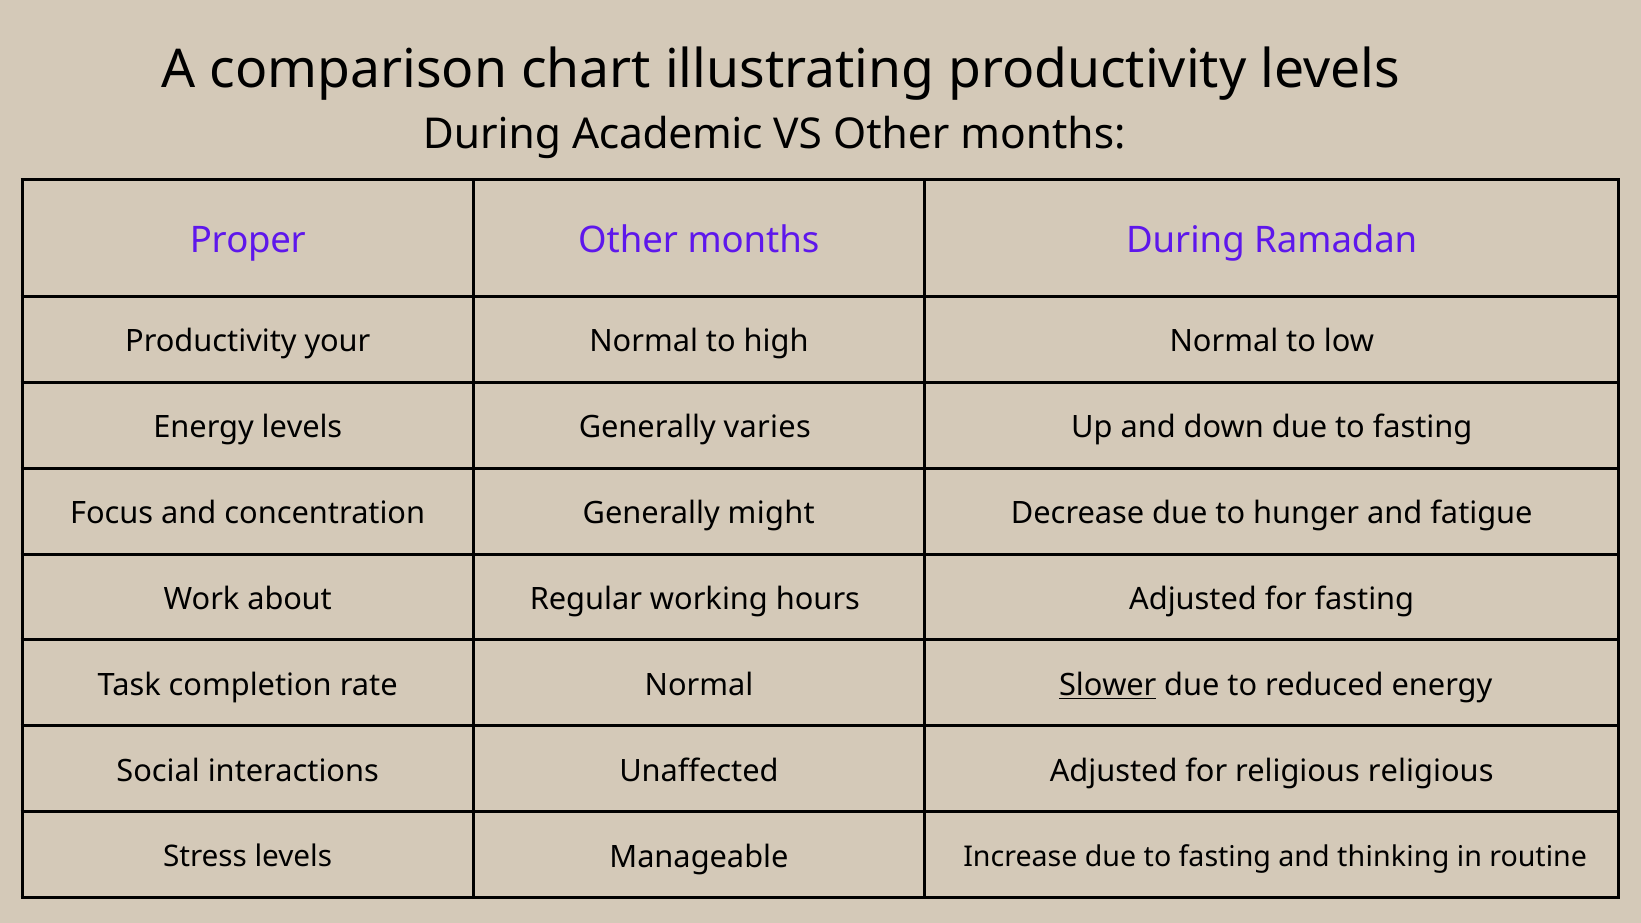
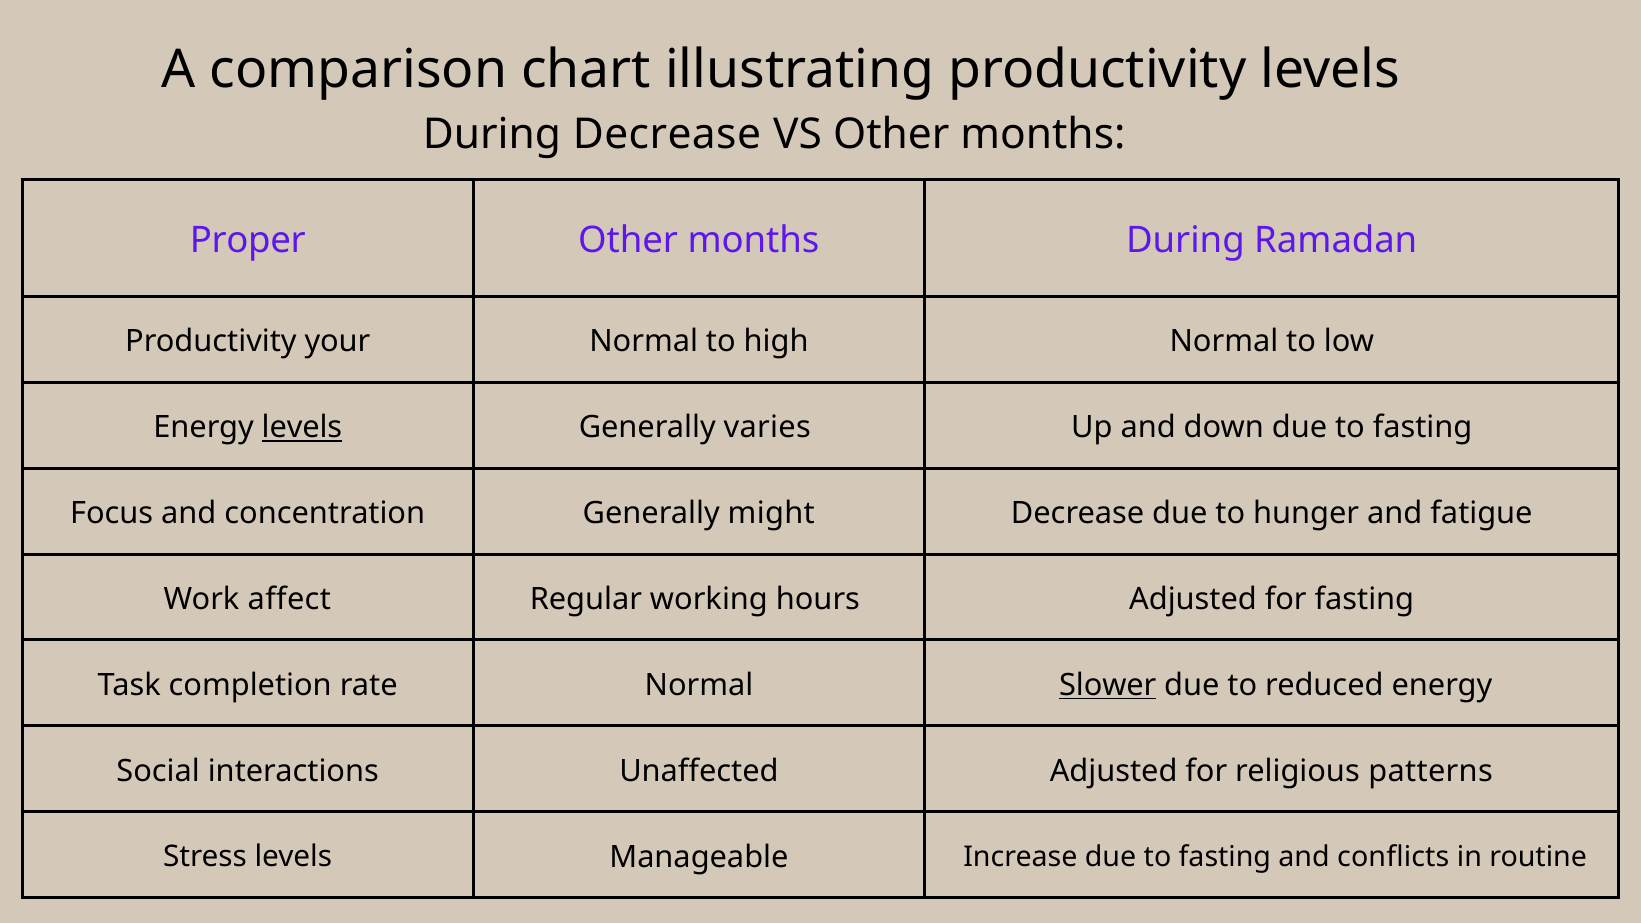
During Academic: Academic -> Decrease
levels at (302, 428) underline: none -> present
about: about -> affect
religious religious: religious -> patterns
thinking: thinking -> conflicts
